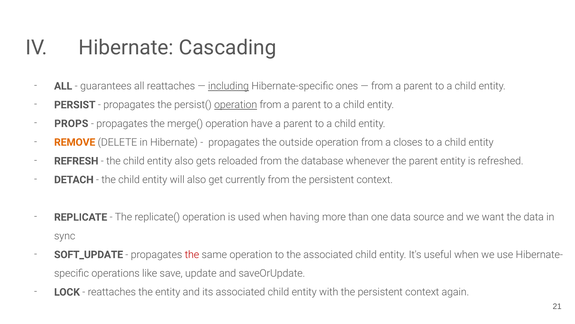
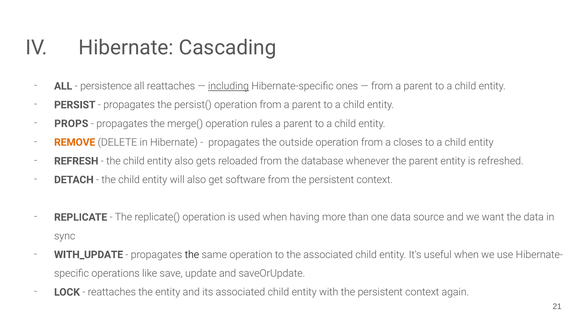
guarantees: guarantees -> persistence
operation at (236, 105) underline: present -> none
have: have -> rules
currently: currently -> software
SOFT_UPDATE: SOFT_UPDATE -> WITH_UPDATE
the at (192, 254) colour: red -> black
